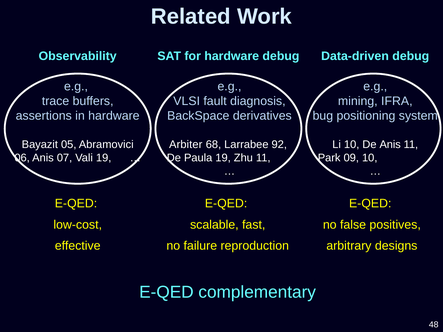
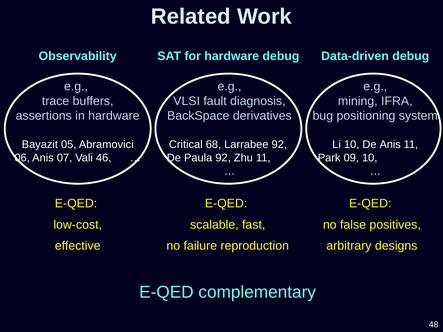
Arbiter: Arbiter -> Critical
Vali 19: 19 -> 46
Paula 19: 19 -> 92
